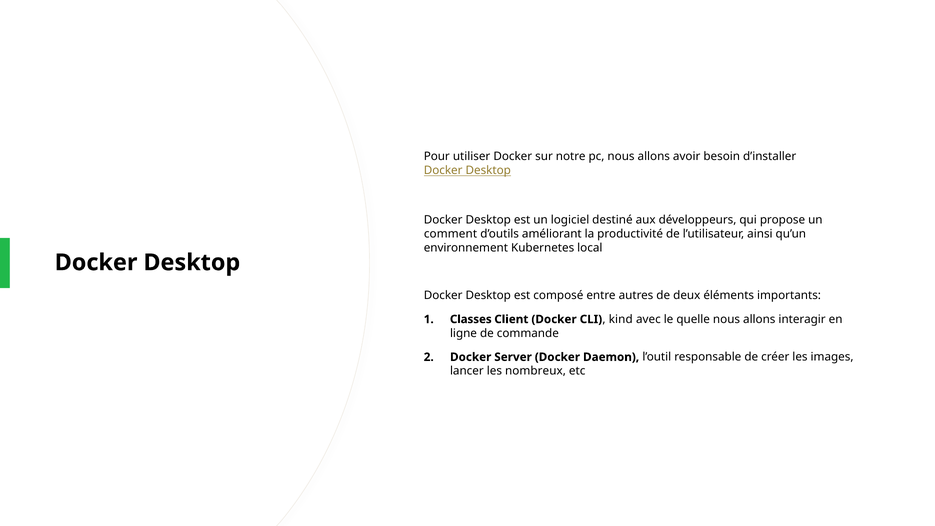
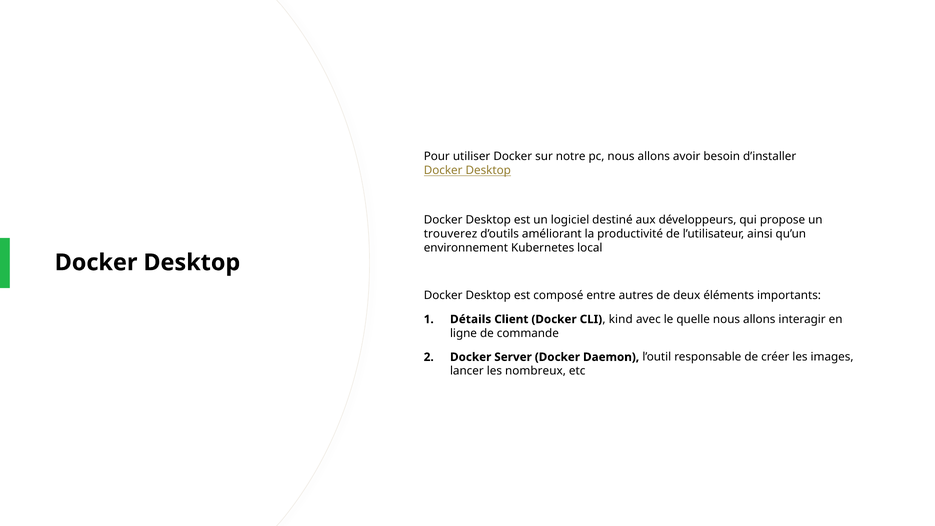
comment: comment -> trouverez
Classes: Classes -> Détails
